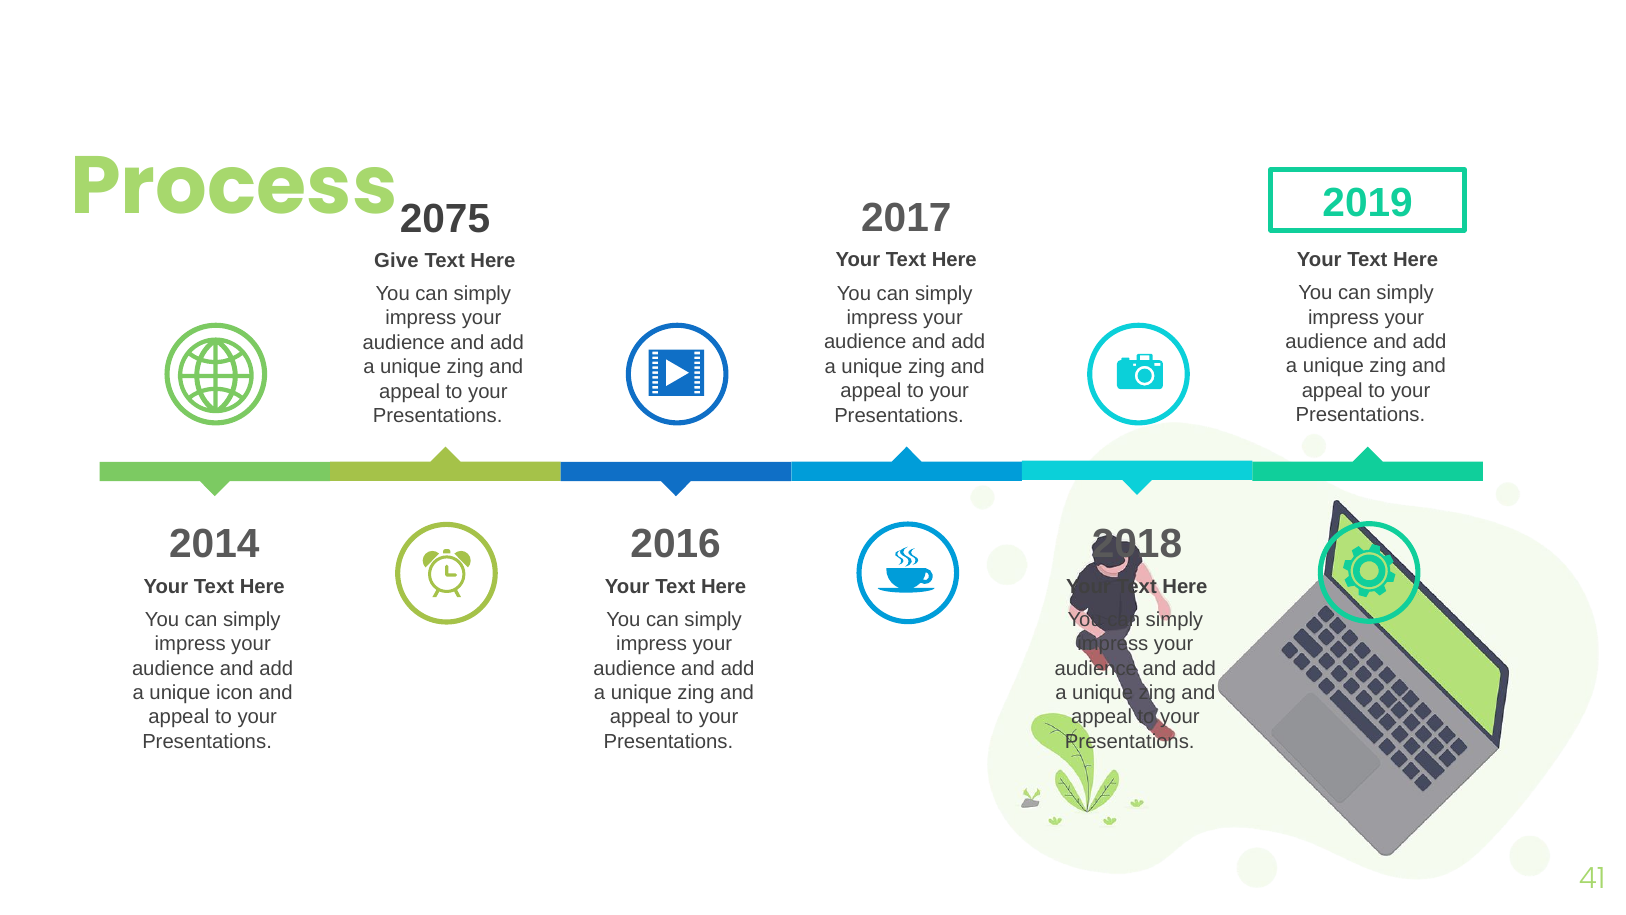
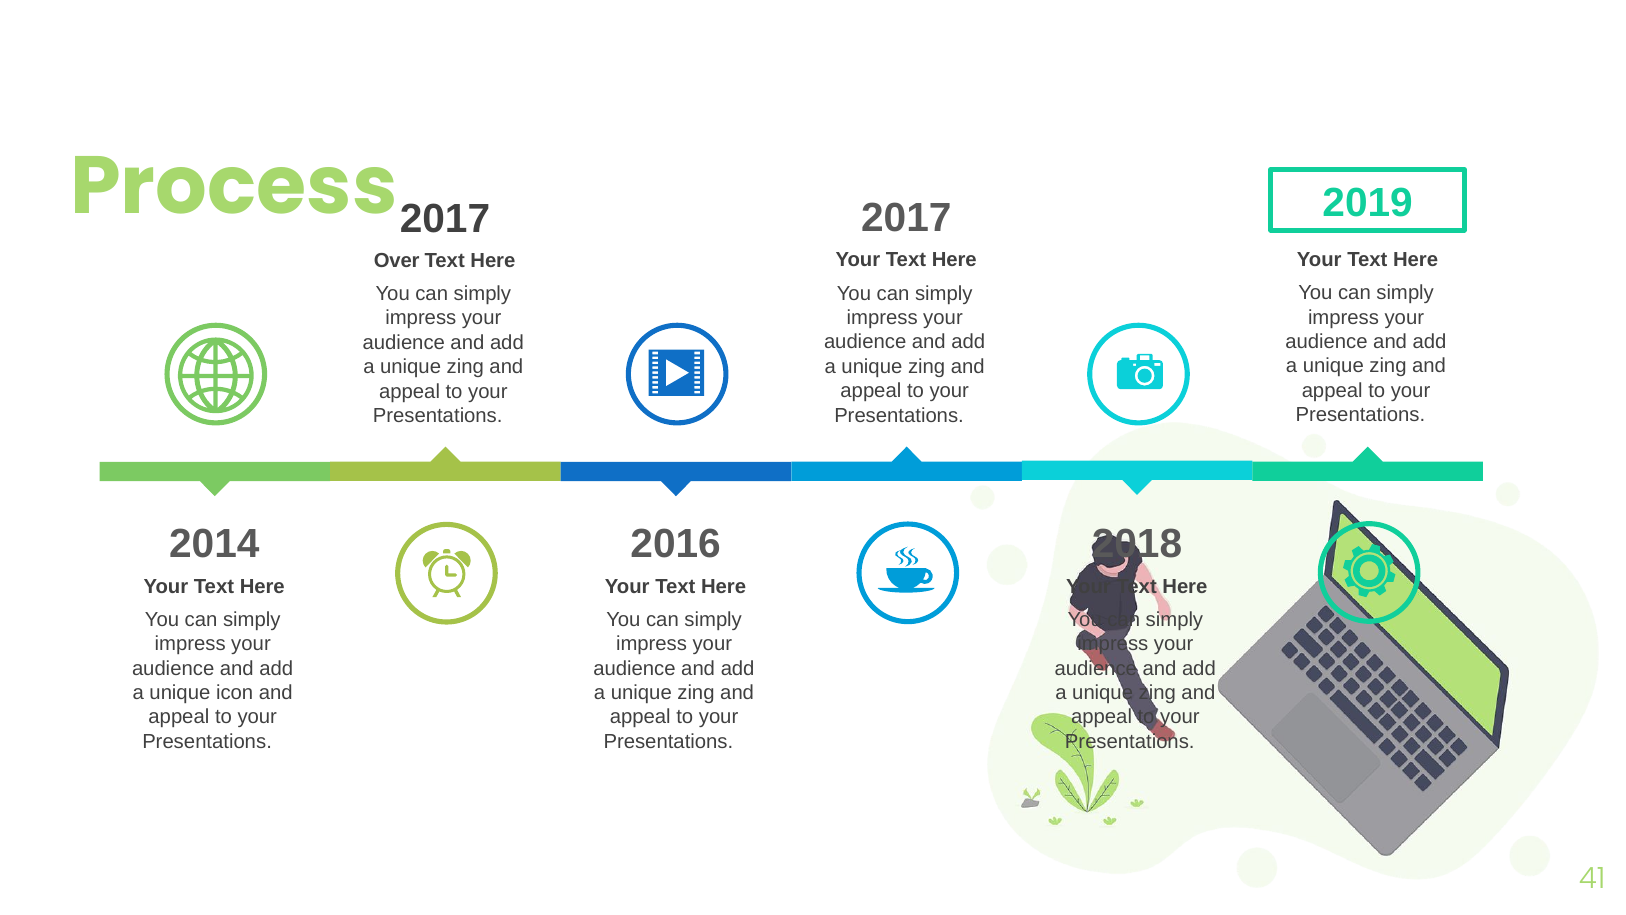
2075 at (445, 219): 2075 -> 2017
Give: Give -> Over
